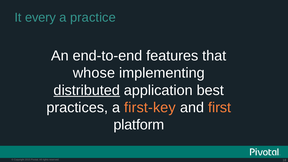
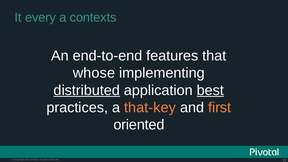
practice: practice -> contexts
best underline: none -> present
first-key: first-key -> that-key
platform: platform -> oriented
